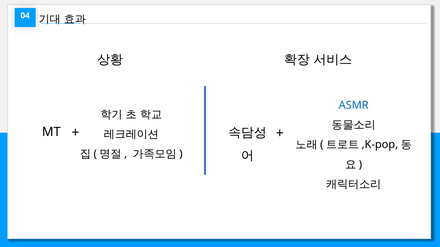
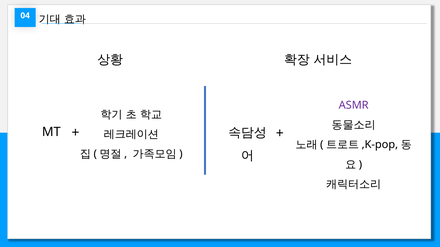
ASMR colour: blue -> purple
